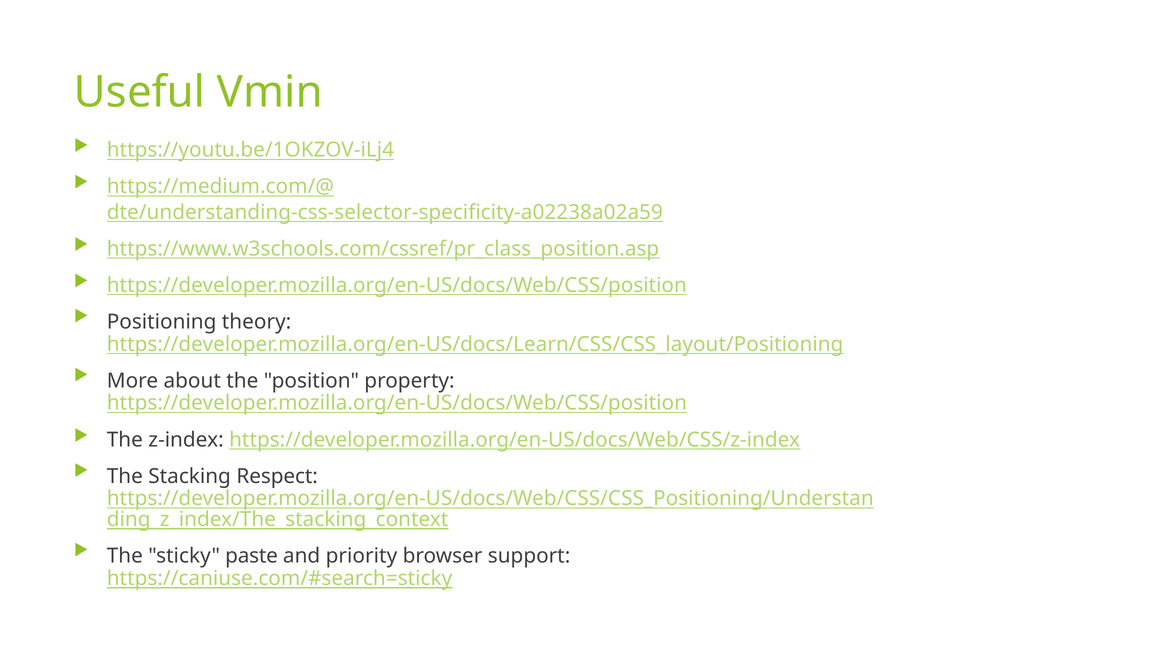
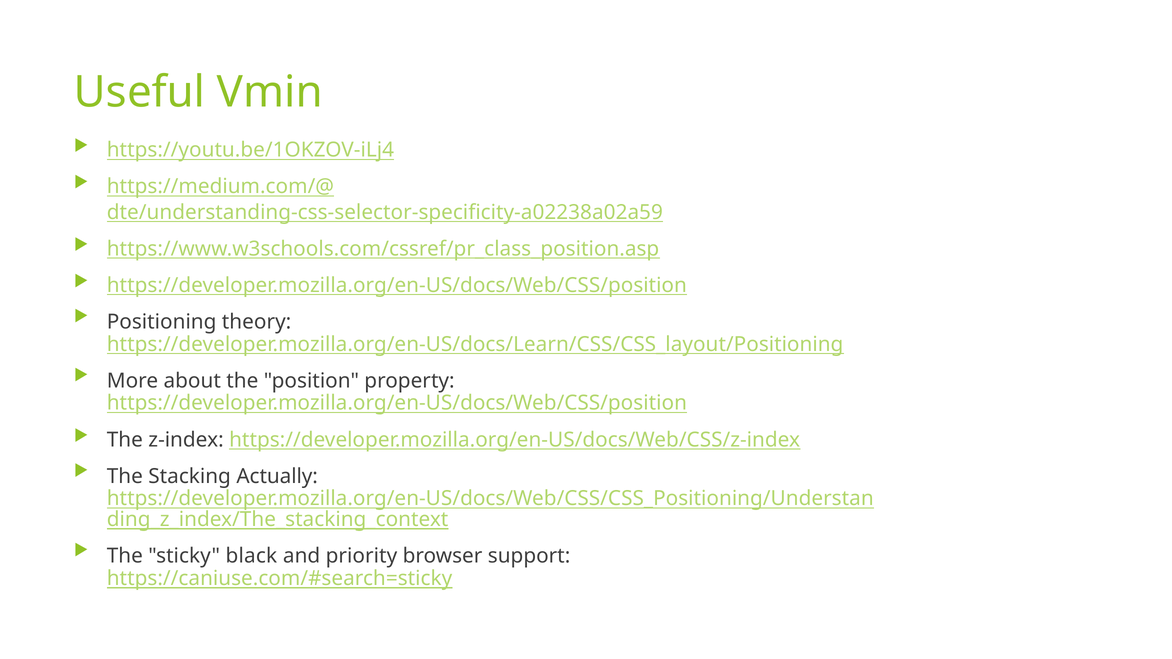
Respect: Respect -> Actually
paste: paste -> black
